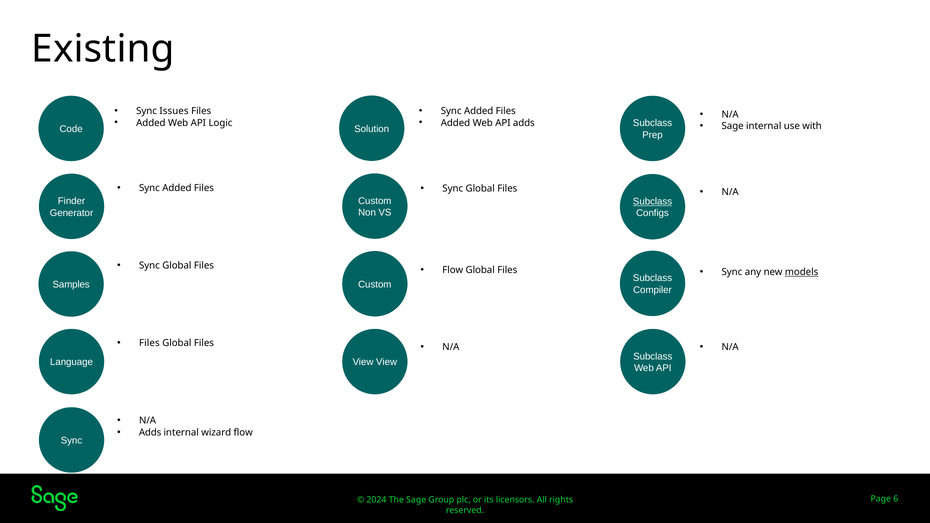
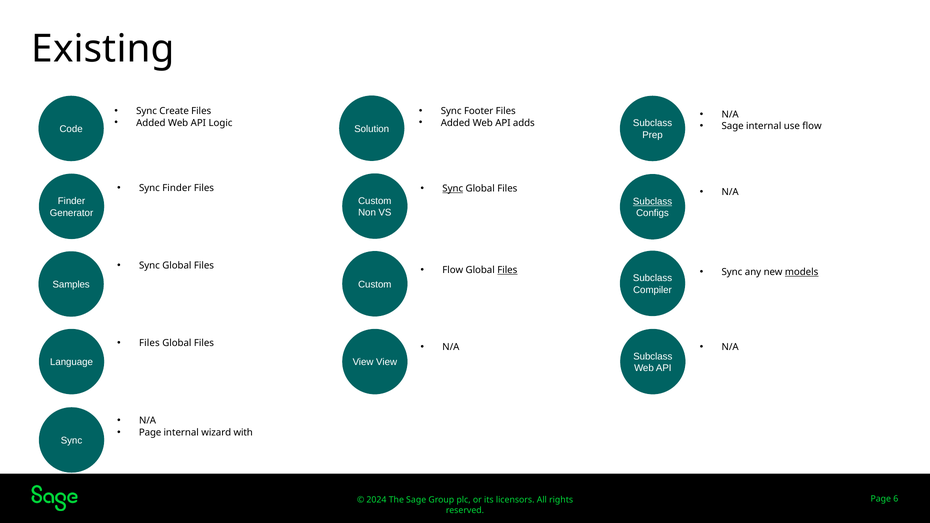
Issues: Issues -> Create
Added at (479, 111): Added -> Footer
use with: with -> flow
Added at (177, 188): Added -> Finder
Sync at (453, 189) underline: none -> present
Files at (507, 270) underline: none -> present
Adds at (150, 432): Adds -> Page
wizard flow: flow -> with
